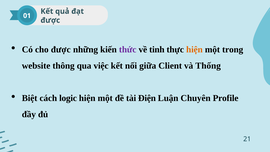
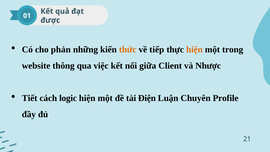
cho được: được -> phản
thức colour: purple -> orange
tinh: tinh -> tiếp
Thống: Thống -> Nhược
Biệt: Biệt -> Tiết
